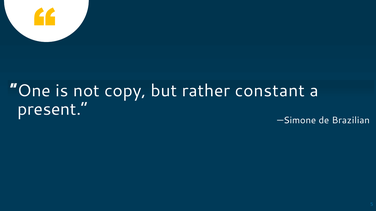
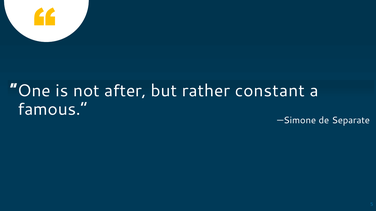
copy: copy -> after
present: present -> famous
Brazilian: Brazilian -> Separate
